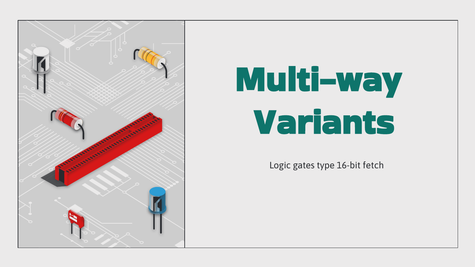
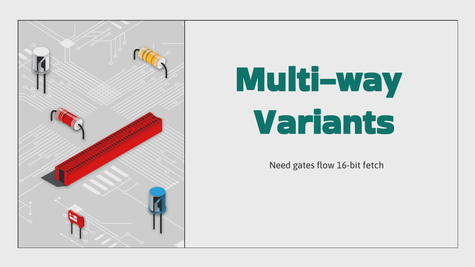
Logic: Logic -> Need
type: type -> flow
